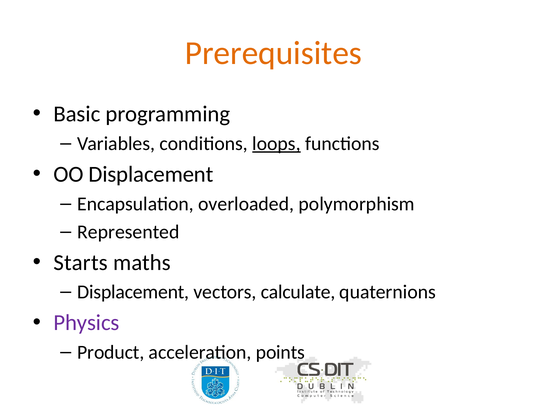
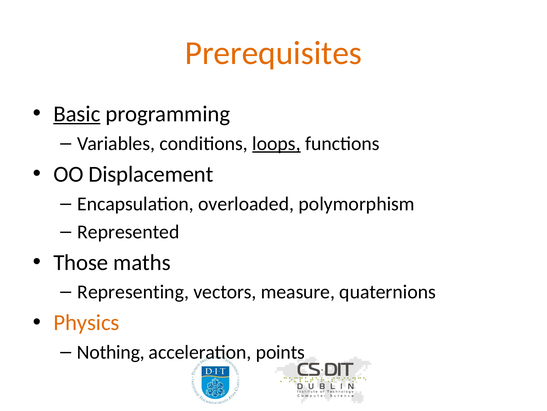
Basic underline: none -> present
Starts: Starts -> Those
Displacement at (133, 292): Displacement -> Representing
calculate: calculate -> measure
Physics colour: purple -> orange
Product: Product -> Nothing
